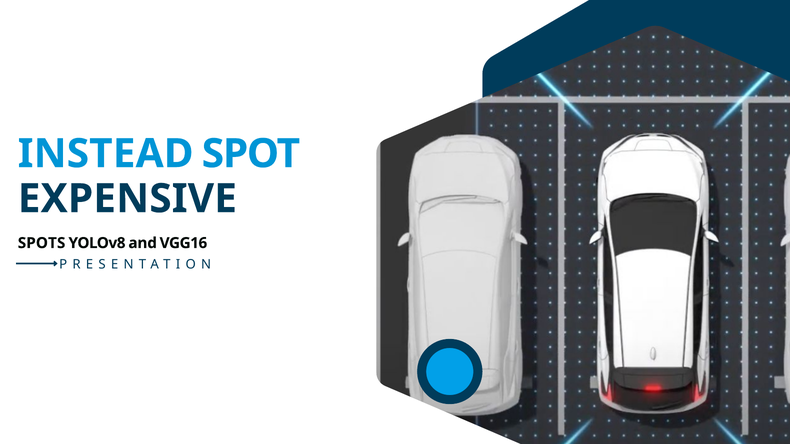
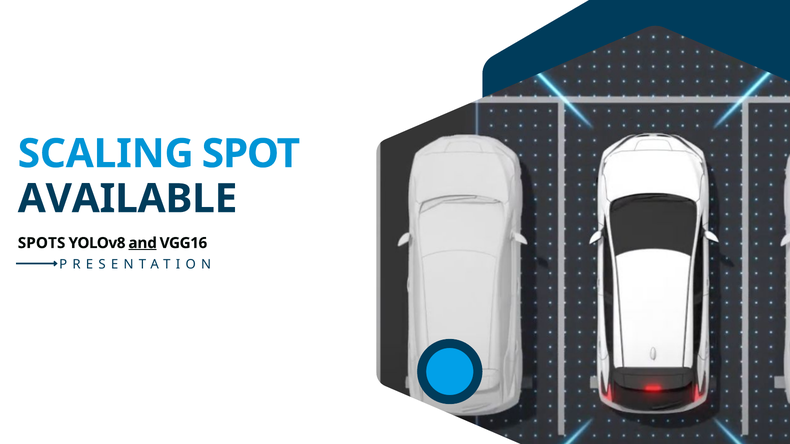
INSTEAD: INSTEAD -> SCALING
EXPENSIVE: EXPENSIVE -> AVAILABLE
and underline: none -> present
